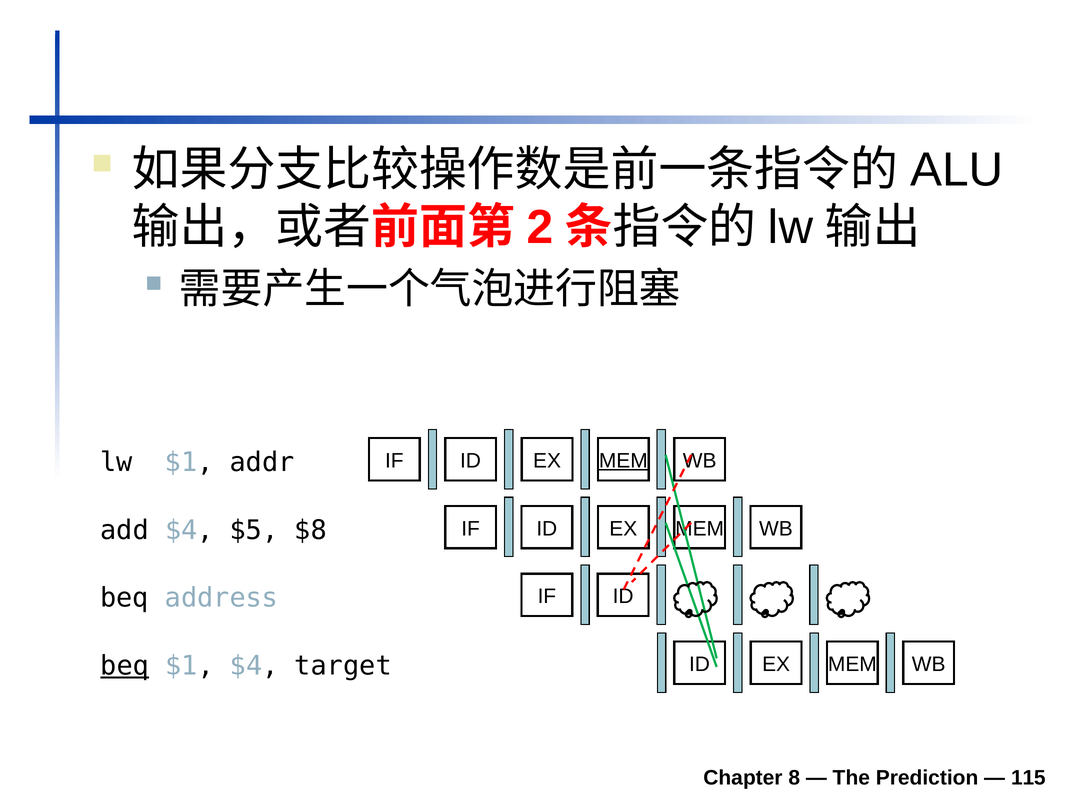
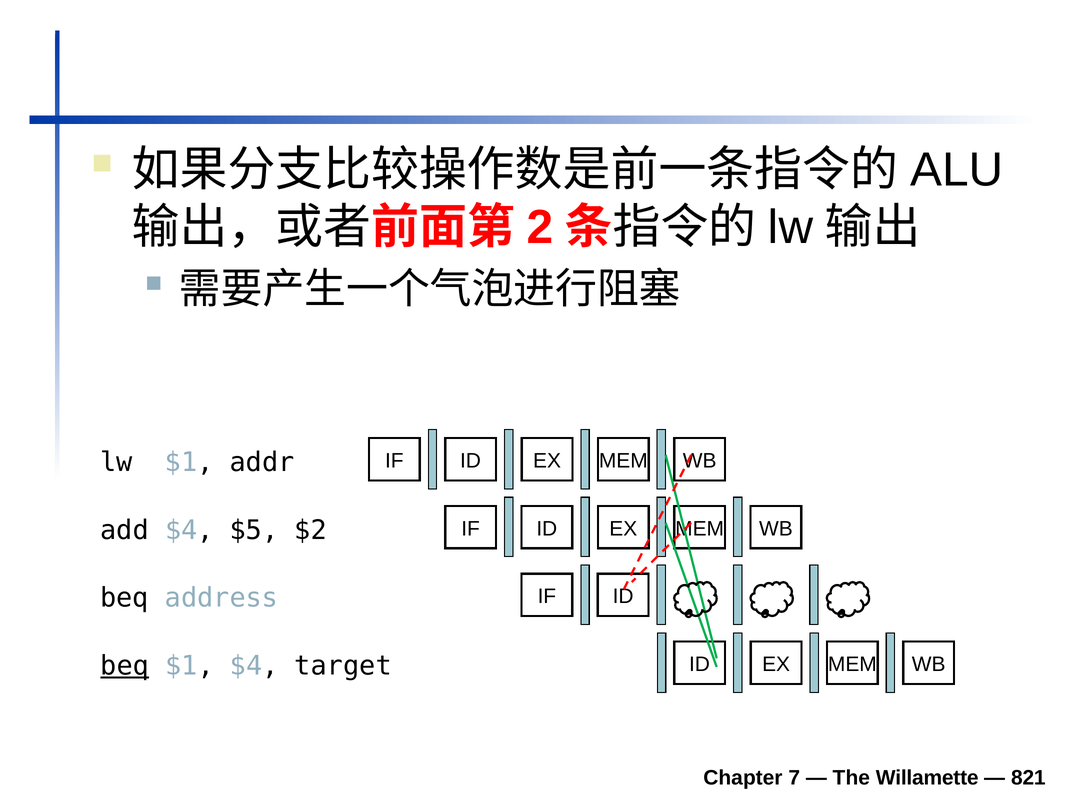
MEM at (623, 461) underline: present -> none
$8: $8 -> $2
8: 8 -> 7
Prediction: Prediction -> Willamette
115: 115 -> 821
